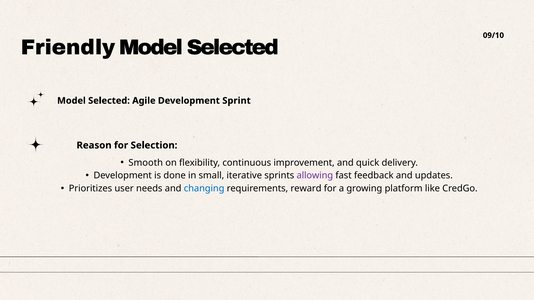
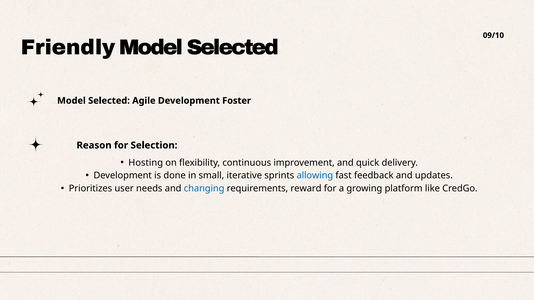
Sprint: Sprint -> Foster
Smooth: Smooth -> Hosting
allowing colour: purple -> blue
